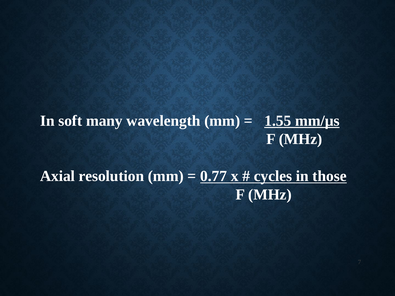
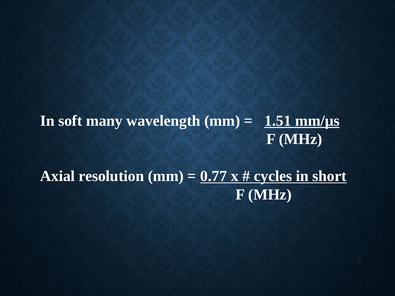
1.55: 1.55 -> 1.51
those: those -> short
